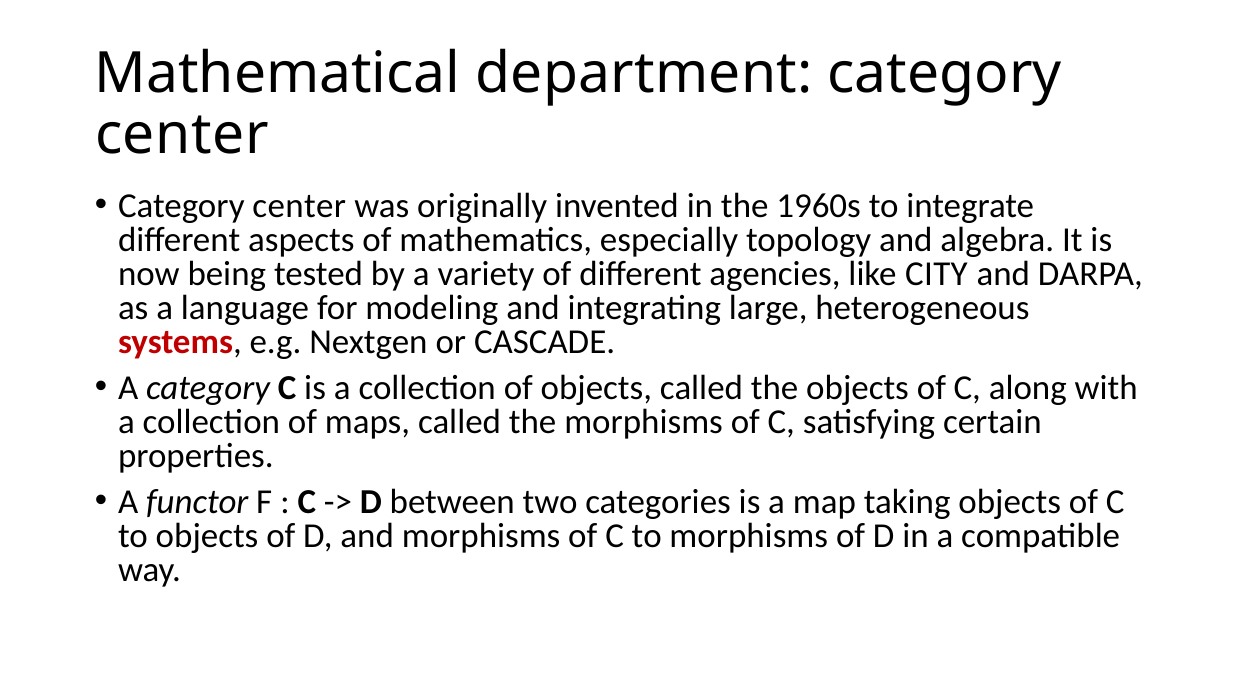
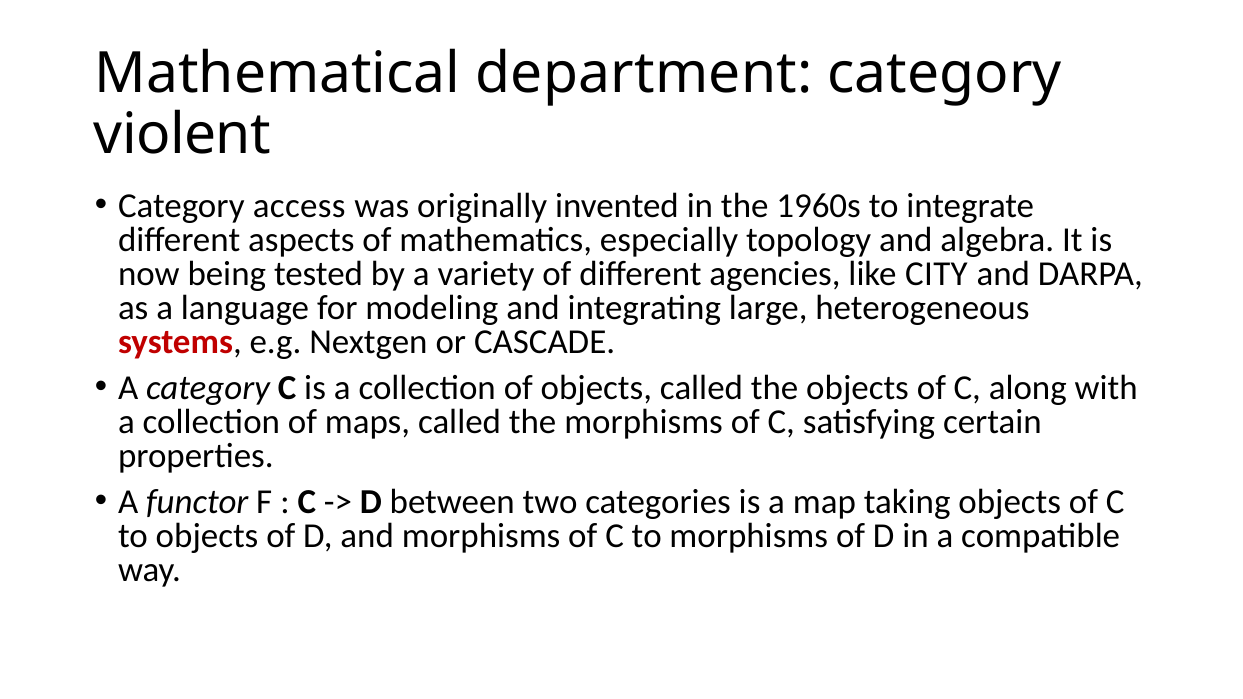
center at (182, 135): center -> violent
center at (299, 206): center -> access
